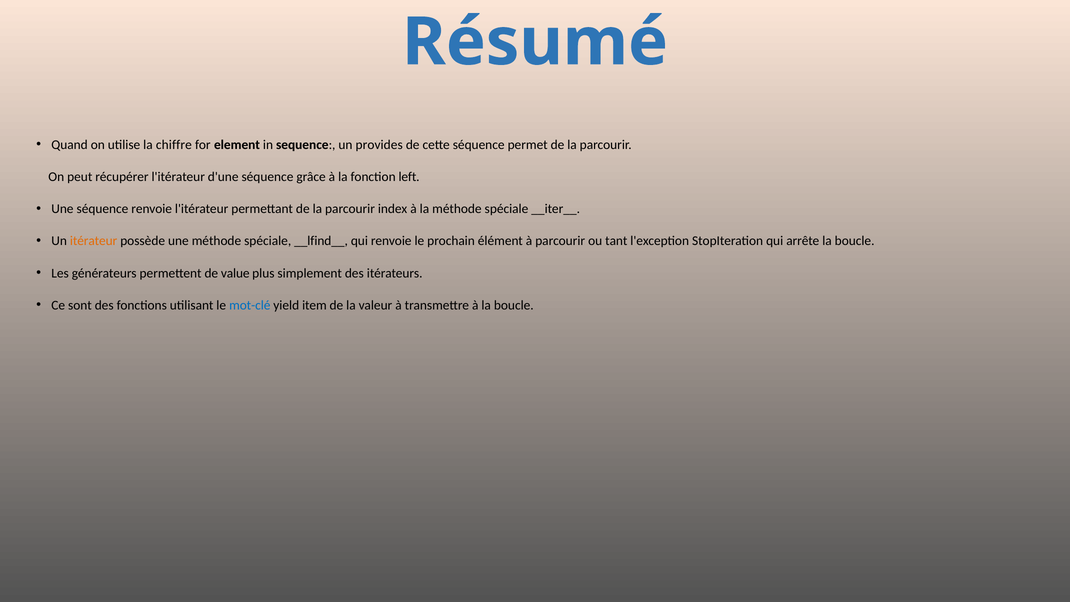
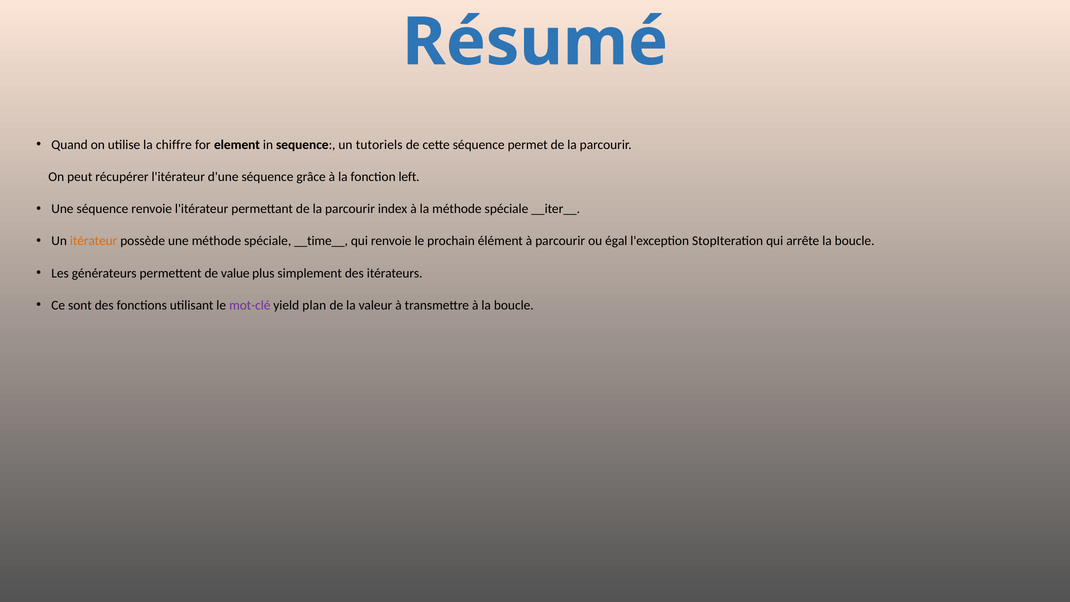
provides: provides -> tutoriels
__lfind__: __lfind__ -> __time__
tant: tant -> égal
mot-clé colour: blue -> purple
item: item -> plan
